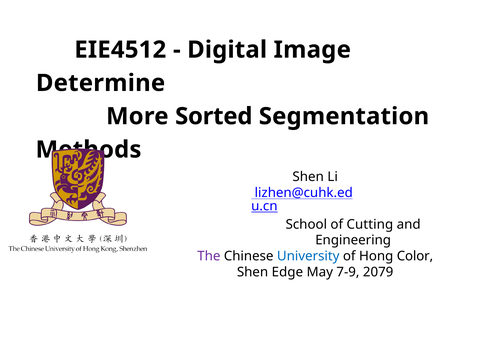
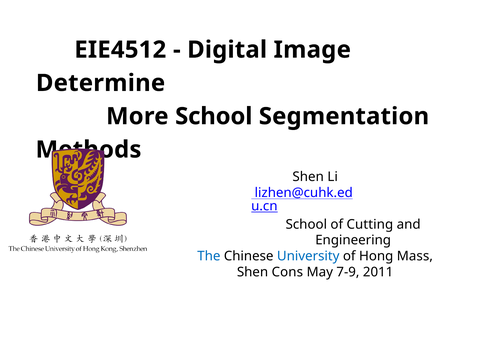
More Sorted: Sorted -> School
The colour: purple -> blue
Color: Color -> Mass
Edge: Edge -> Cons
2079: 2079 -> 2011
